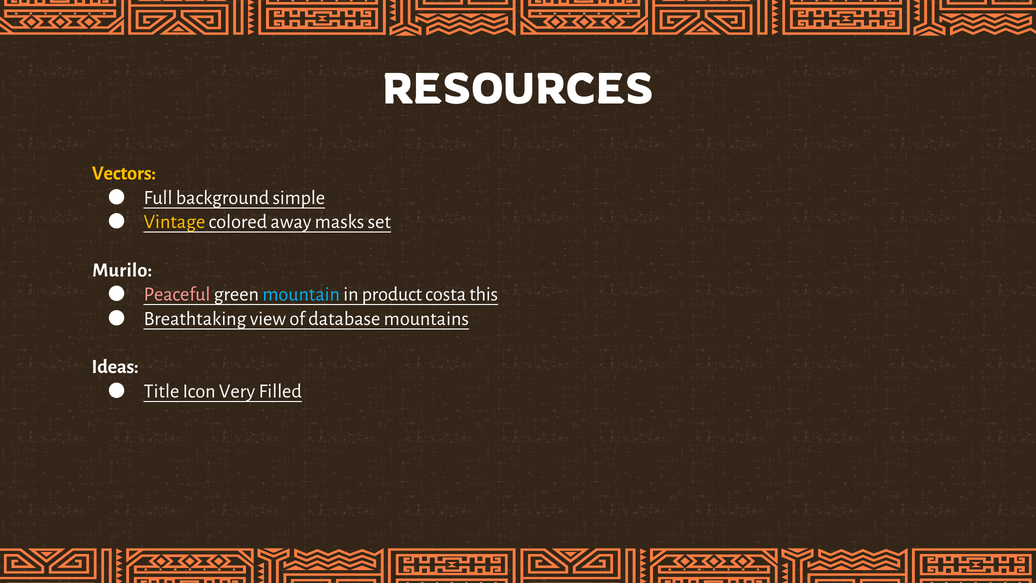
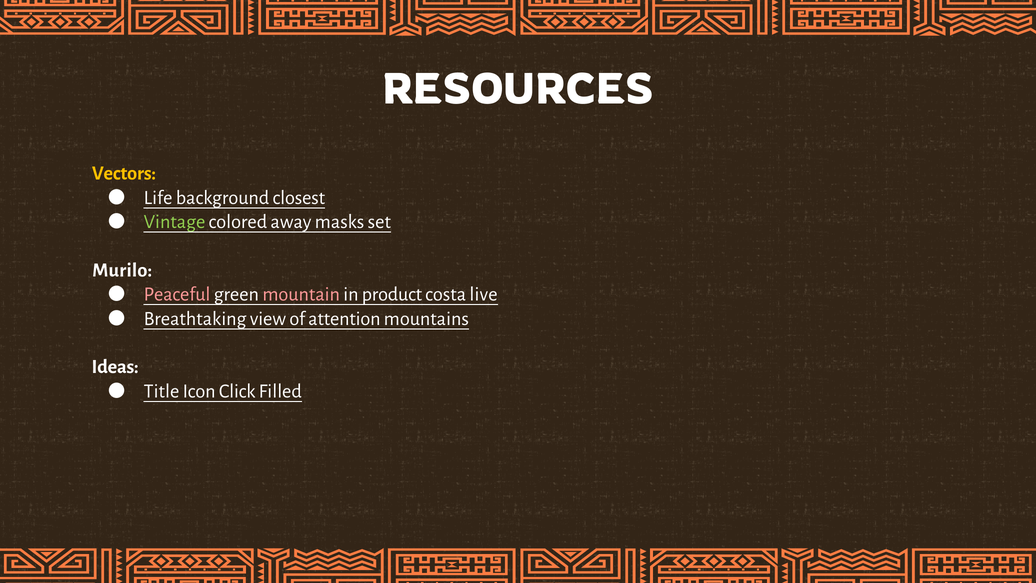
Full: Full -> Life
simple: simple -> closest
Vintage colour: yellow -> light green
mountain colour: light blue -> pink
this: this -> live
database: database -> attention
Very: Very -> Click
